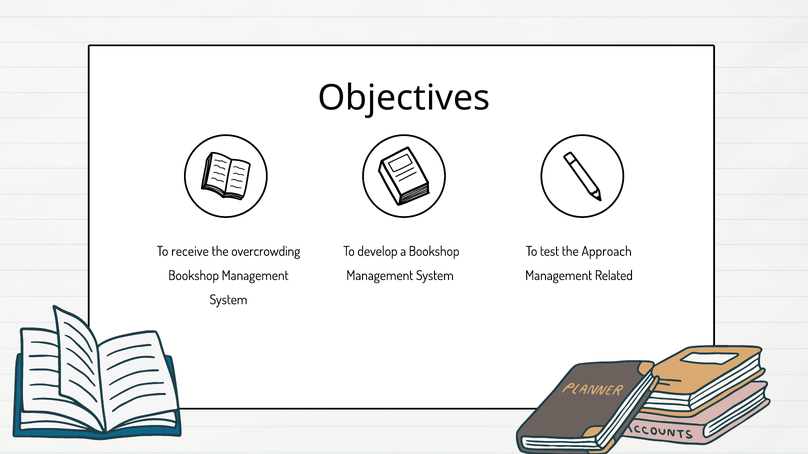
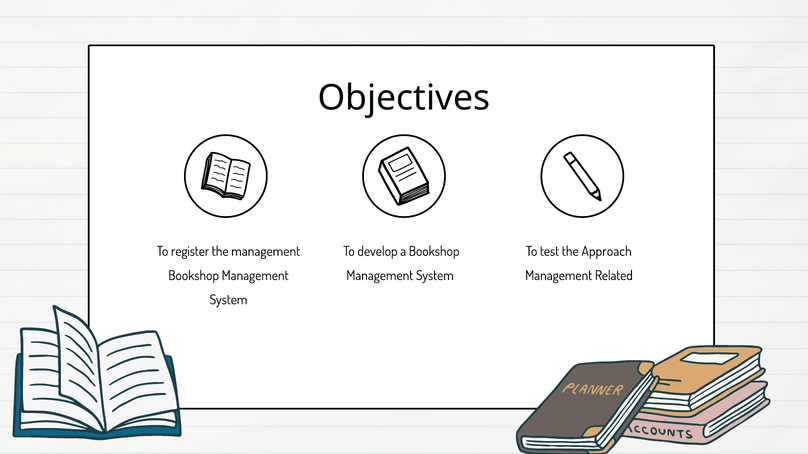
receive: receive -> register
the overcrowding: overcrowding -> management
